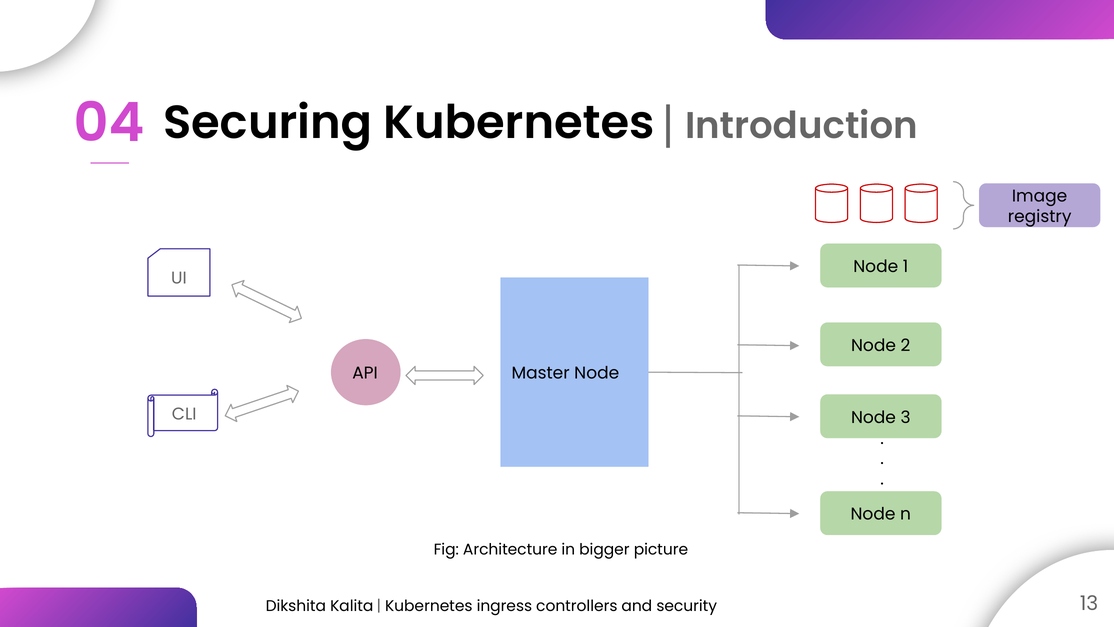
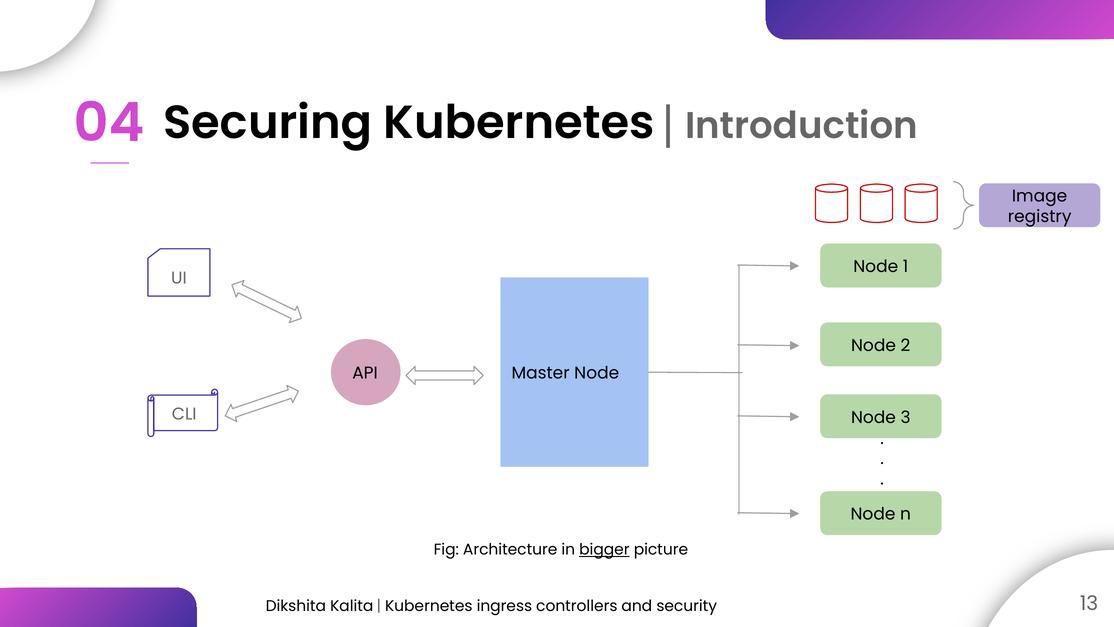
bigger underline: none -> present
